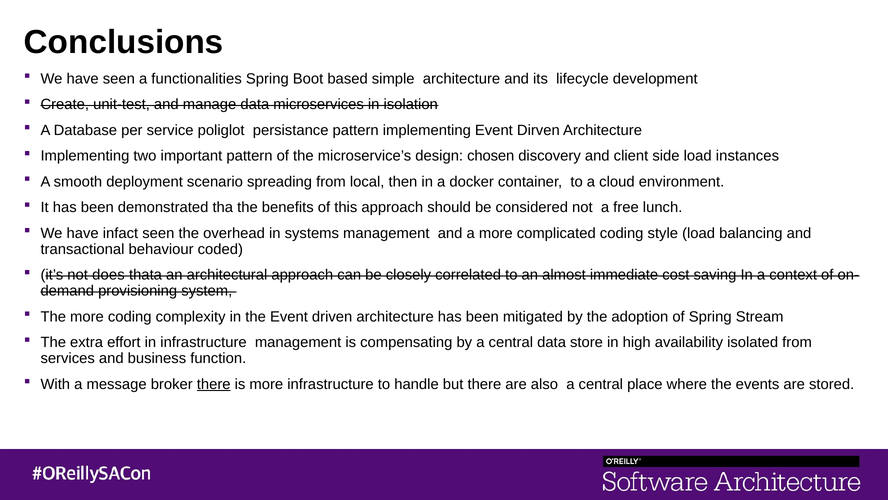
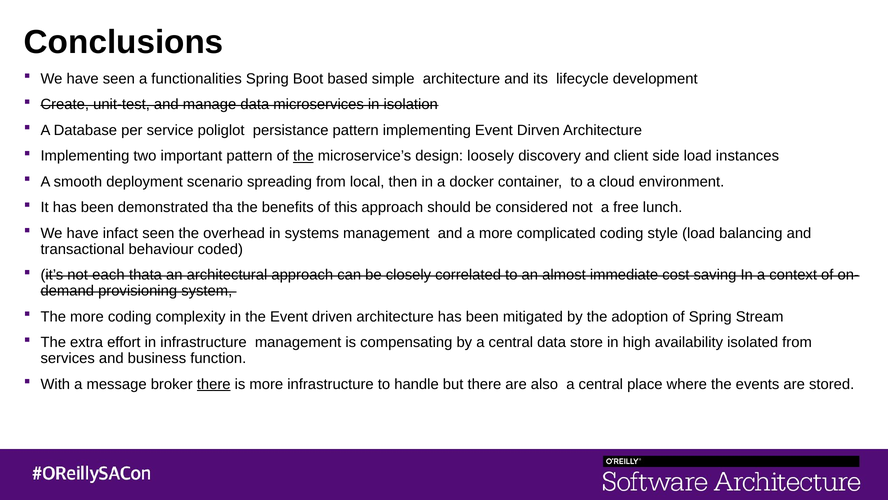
the at (303, 156) underline: none -> present
chosen: chosen -> loosely
does: does -> each
